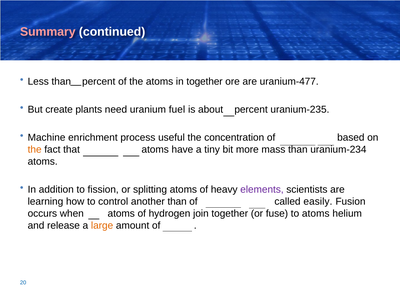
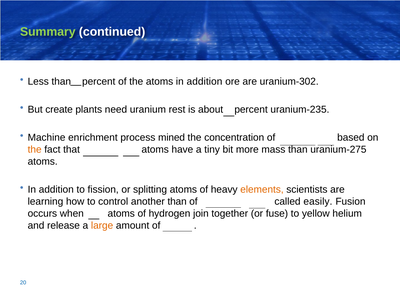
Summary colour: pink -> light green
atoms in together: together -> addition
uranium-477: uranium-477 -> uranium-302
fuel: fuel -> rest
useful: useful -> mined
uranium-234: uranium-234 -> uranium-275
elements colour: purple -> orange
to atoms: atoms -> yellow
